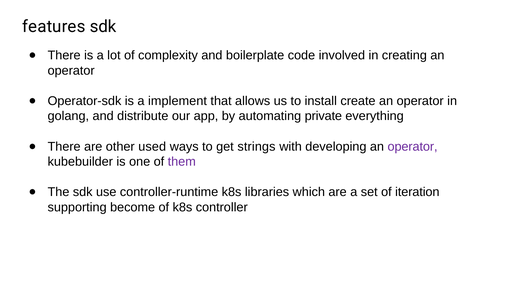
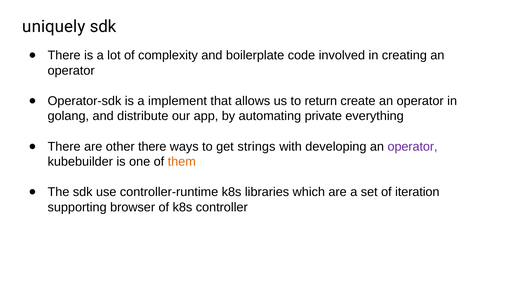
features: features -> uniquely
install: install -> return
other used: used -> there
them colour: purple -> orange
become: become -> browser
